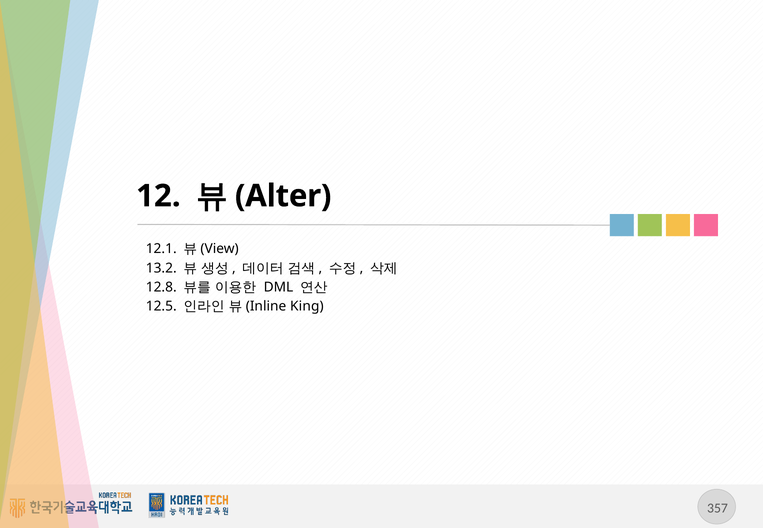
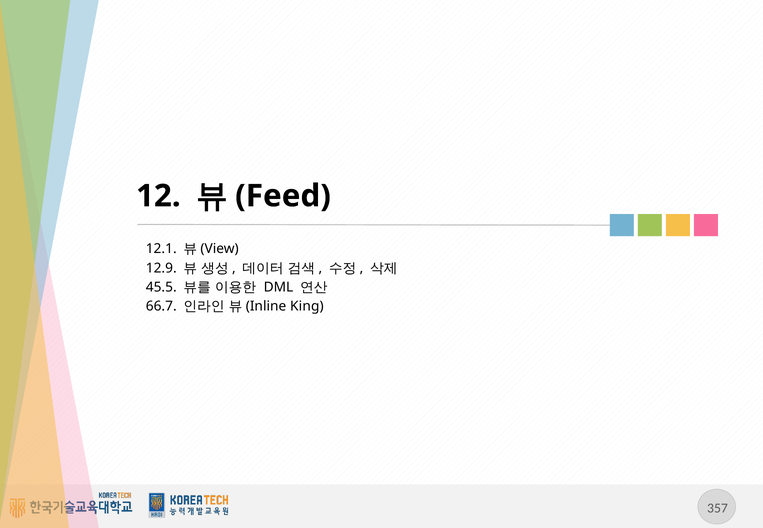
Alter: Alter -> Feed
13.2: 13.2 -> 12.9
12.8: 12.8 -> 45.5
12.5: 12.5 -> 66.7
